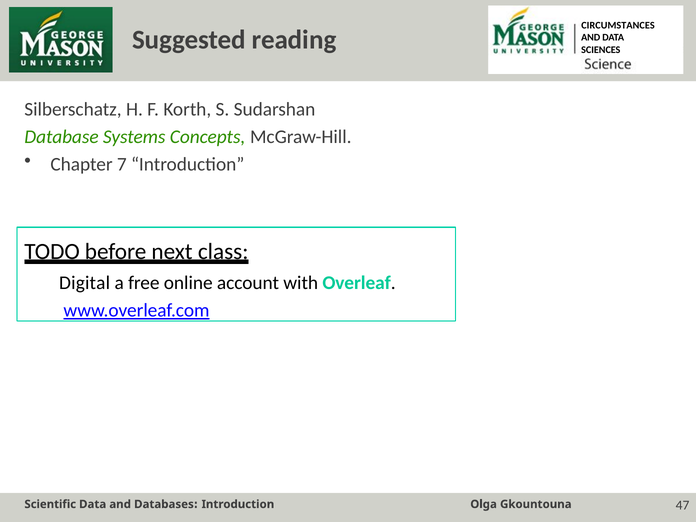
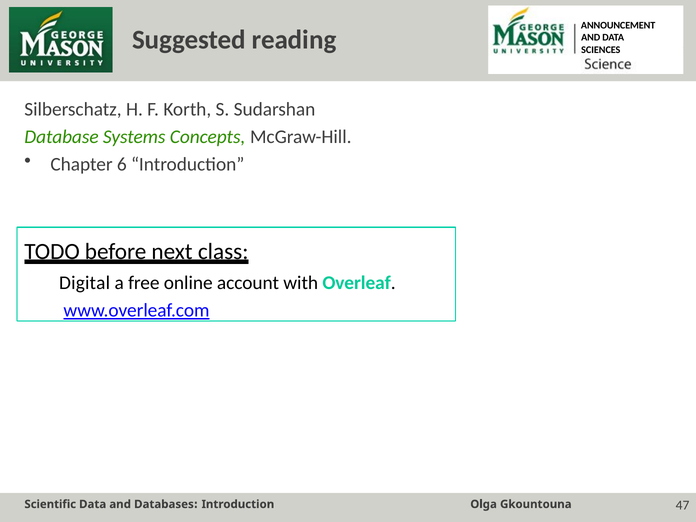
CIRCUMSTANCES: CIRCUMSTANCES -> ANNOUNCEMENT
7: 7 -> 6
